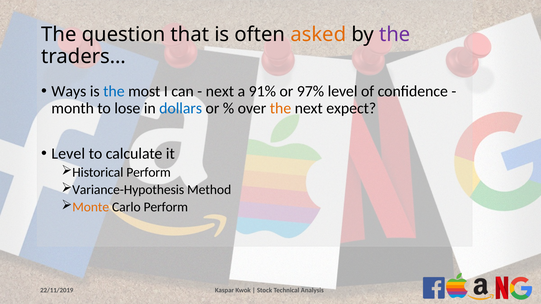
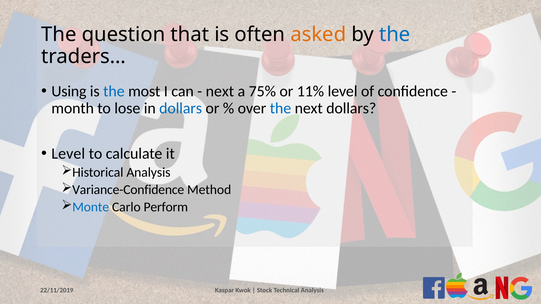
the at (395, 35) colour: purple -> blue
Ways: Ways -> Using
91%: 91% -> 75%
97%: 97% -> 11%
the at (280, 108) colour: orange -> blue
next expect: expect -> dollars
Historical Perform: Perform -> Analysis
Variance-Hypothesis: Variance-Hypothesis -> Variance-Confidence
Monte colour: orange -> blue
